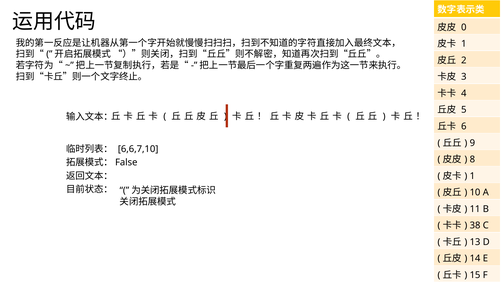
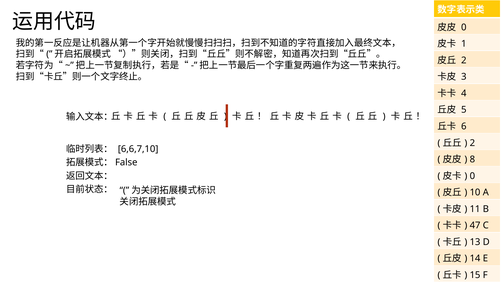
9 at (472, 143): 9 -> 2
1 at (472, 176): 1 -> 0
38: 38 -> 47
